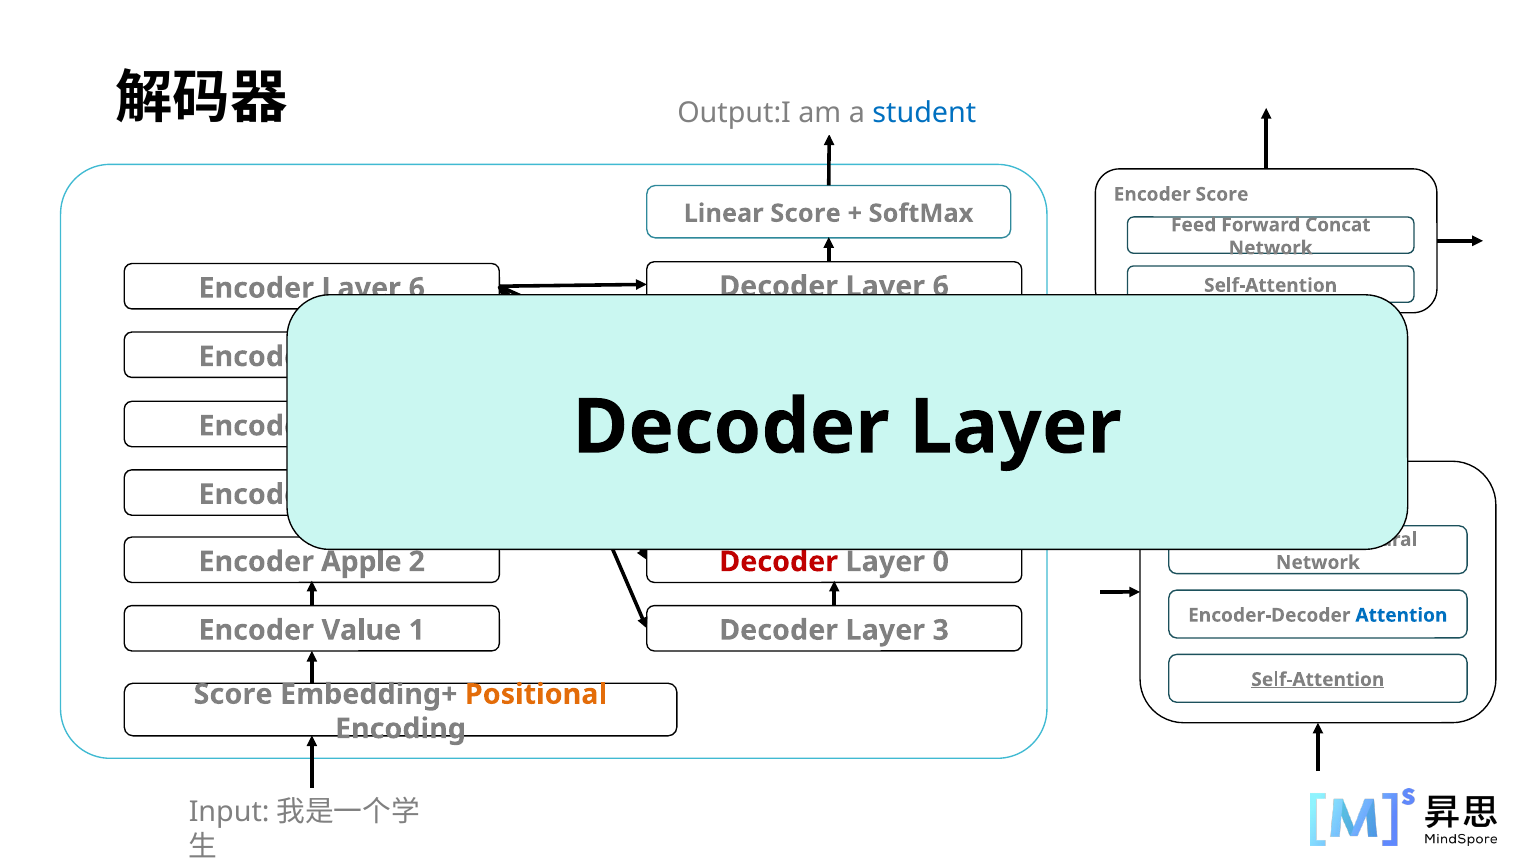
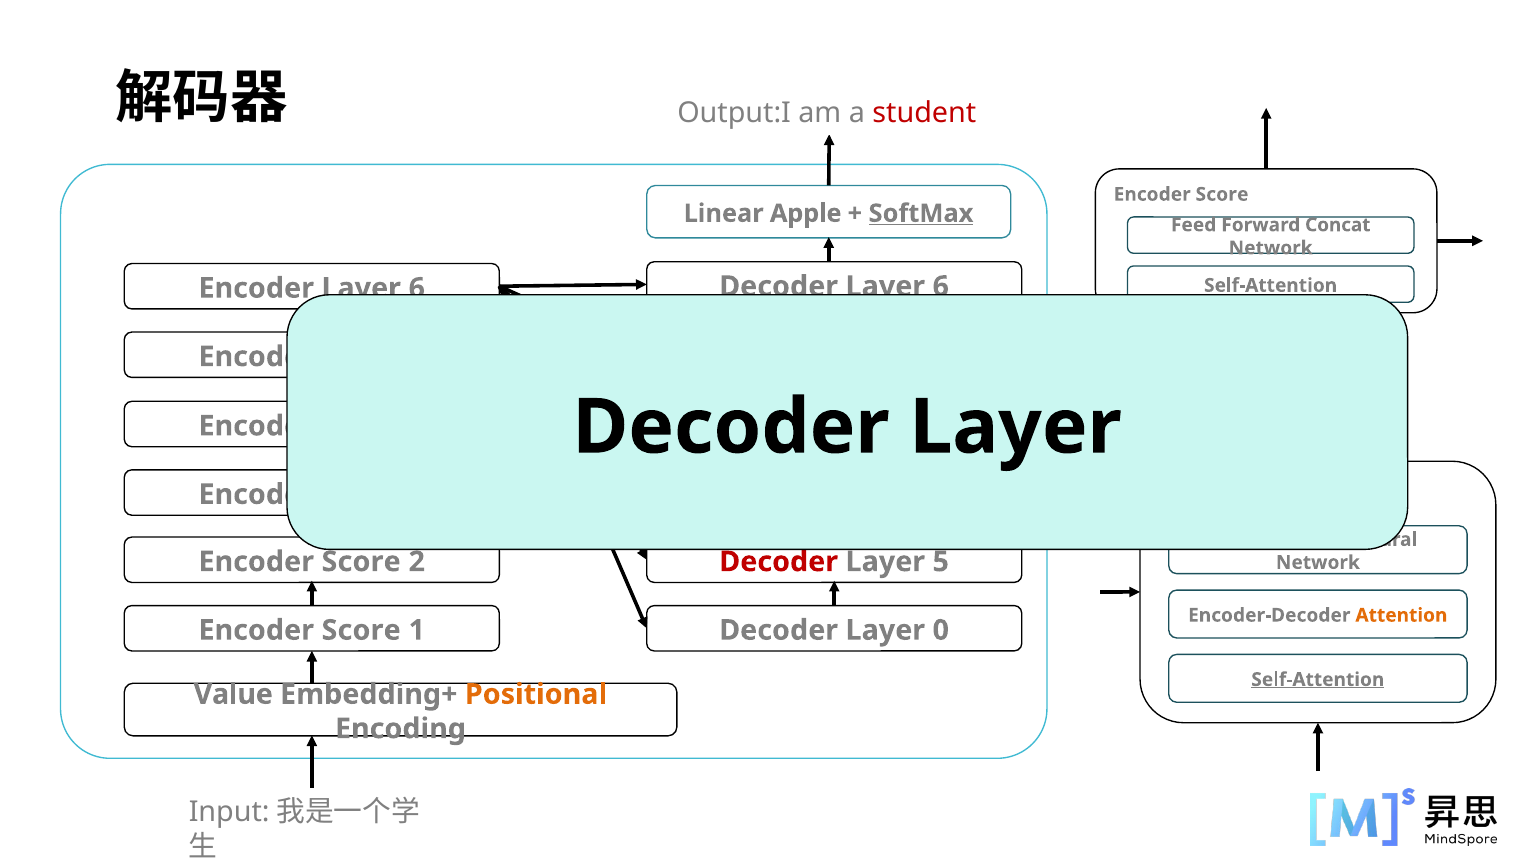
student colour: blue -> red
Linear Score: Score -> Apple
SoftMax underline: none -> present
Apple at (361, 562): Apple -> Score
0 at (941, 562): 0 -> 5
Attention colour: blue -> orange
Value at (361, 630): Value -> Score
3 at (941, 630): 3 -> 0
Score at (233, 694): Score -> Value
